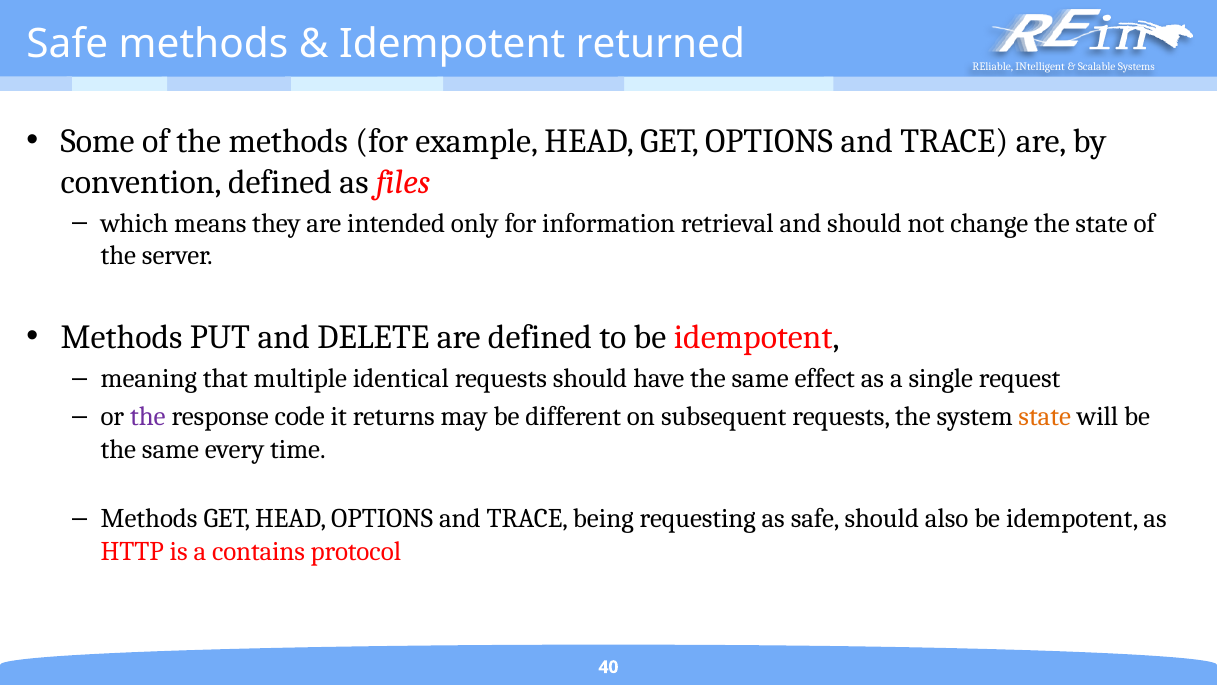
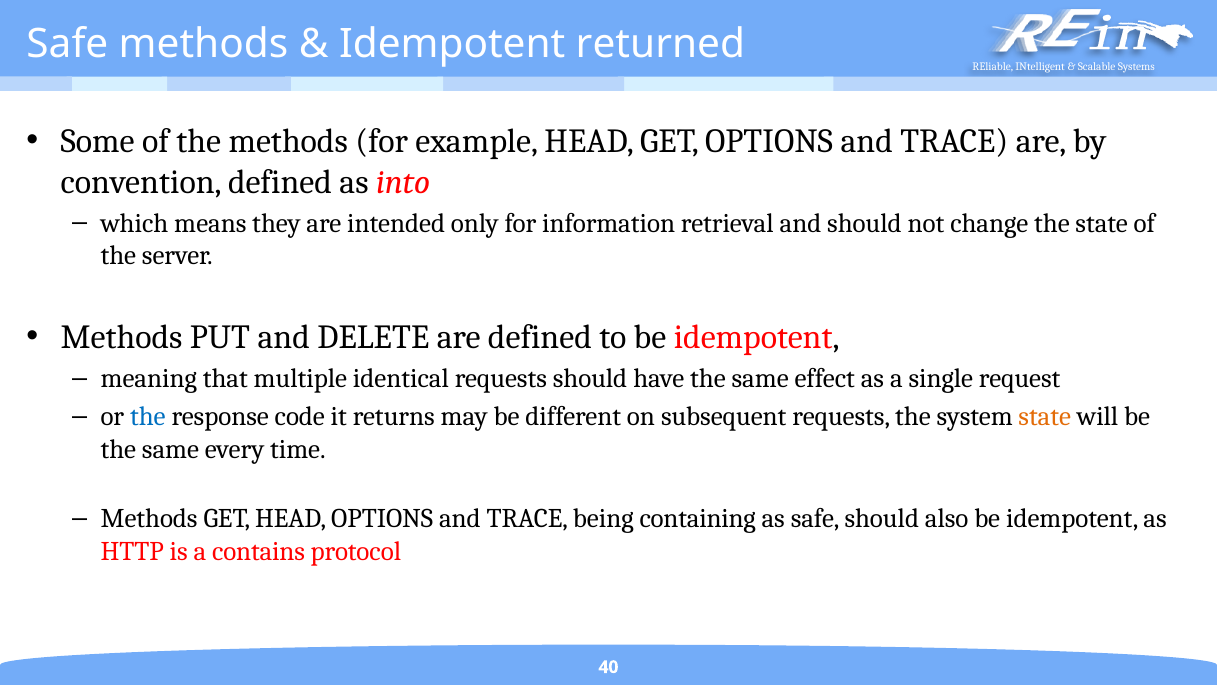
files: files -> into
the at (148, 416) colour: purple -> blue
requesting: requesting -> containing
